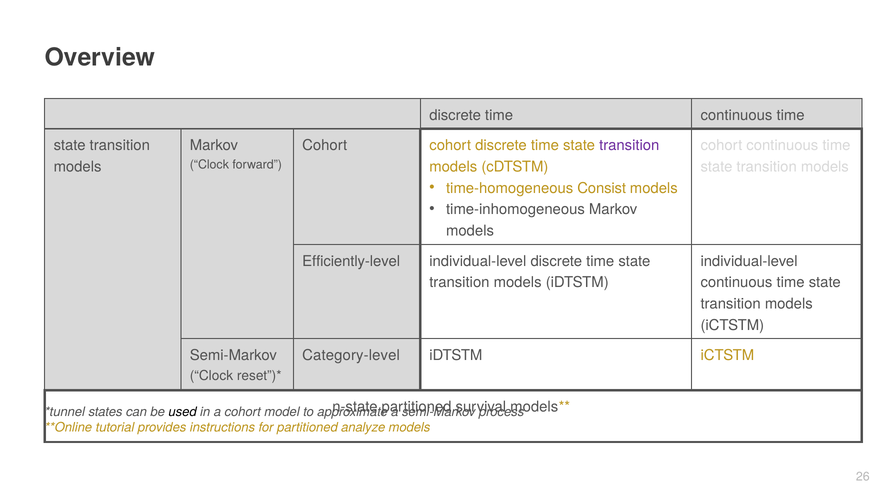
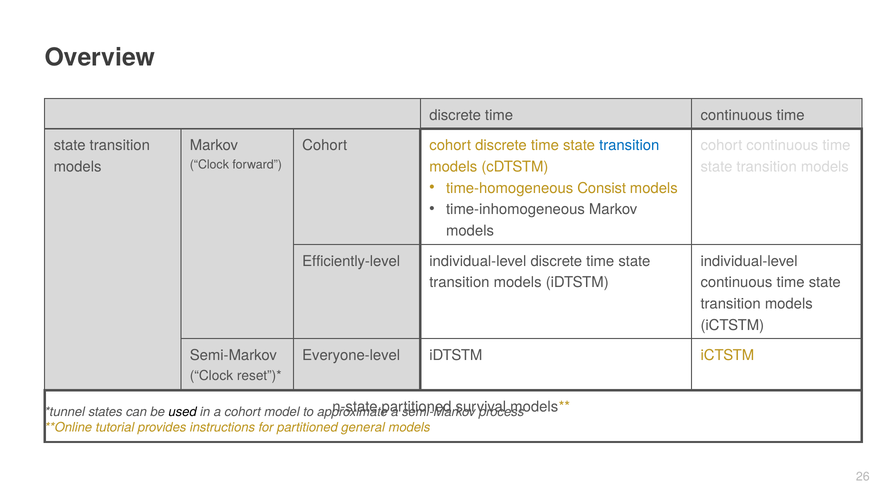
transition at (629, 145) colour: purple -> blue
Category-level: Category-level -> Everyone-level
analyze: analyze -> general
